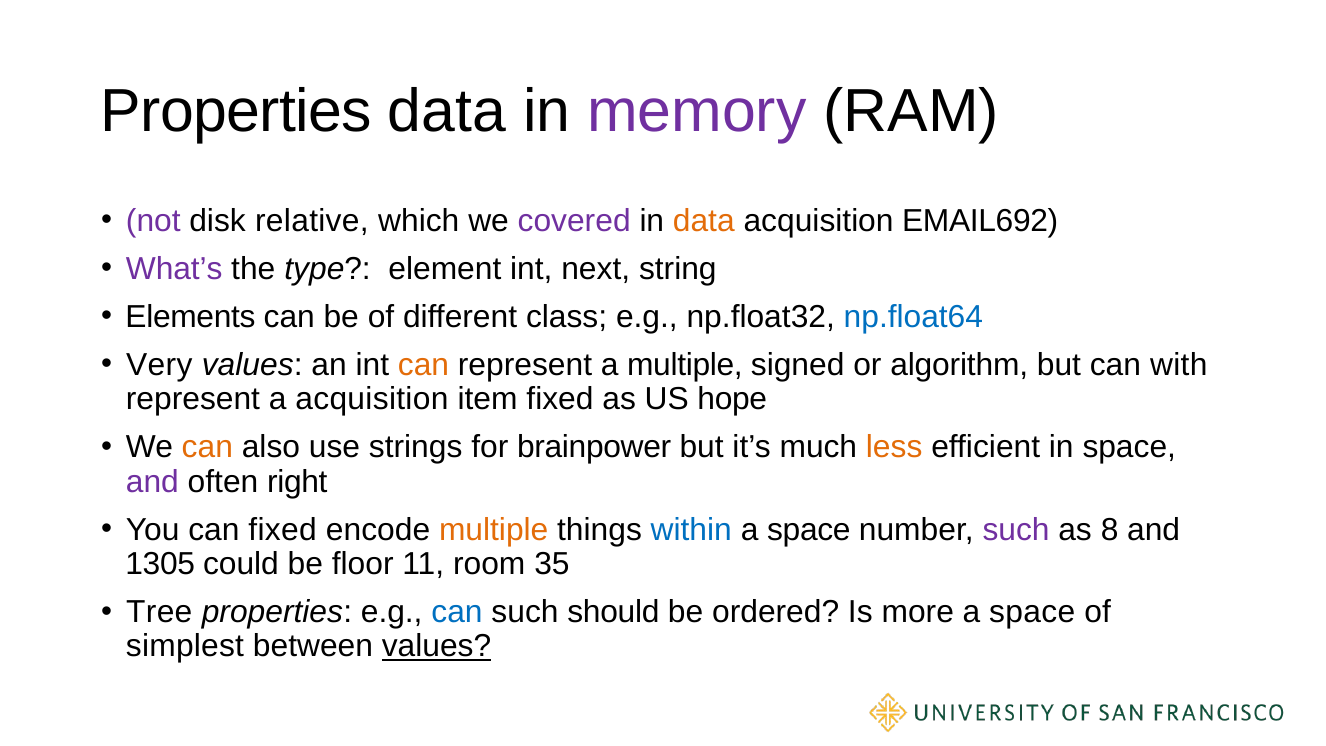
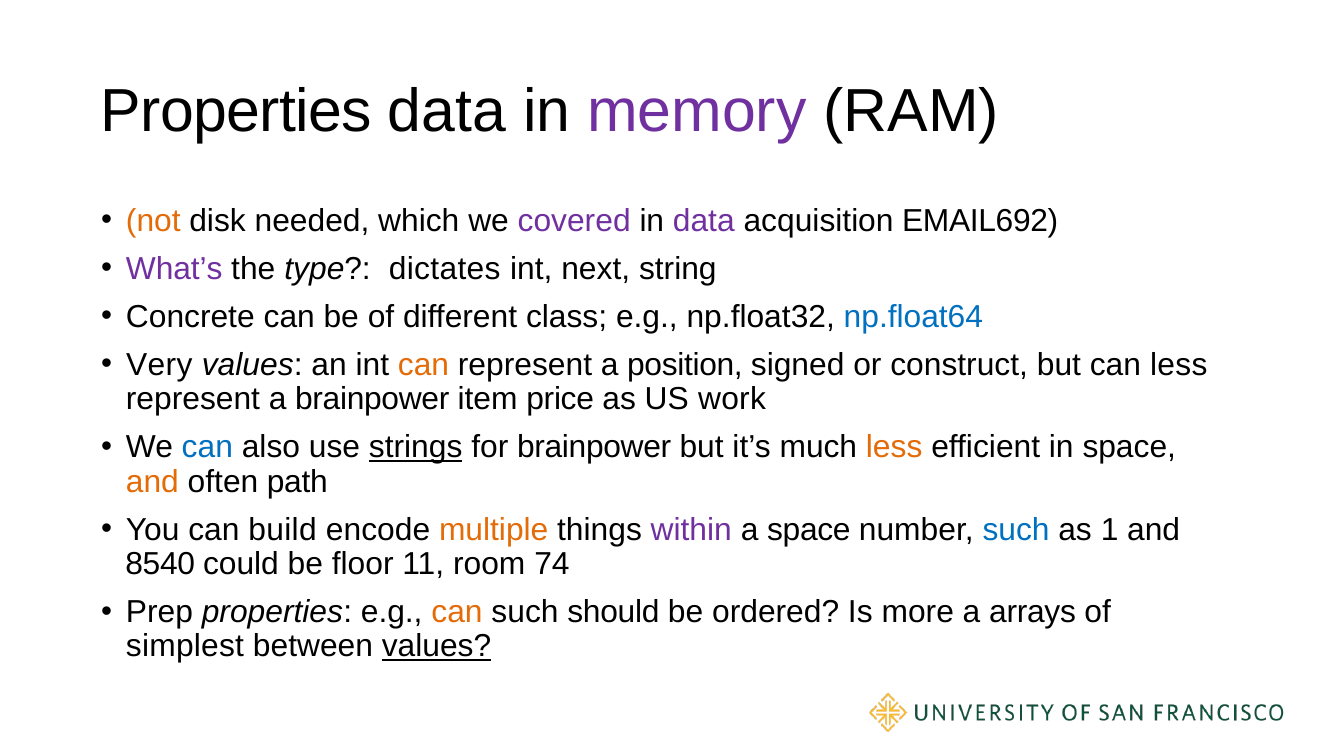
not colour: purple -> orange
relative: relative -> needed
data at (704, 220) colour: orange -> purple
element: element -> dictates
Elements: Elements -> Concrete
a multiple: multiple -> position
algorithm: algorithm -> construct
can with: with -> less
a acquisition: acquisition -> brainpower
item fixed: fixed -> price
hope: hope -> work
can at (207, 447) colour: orange -> blue
strings underline: none -> present
and at (152, 482) colour: purple -> orange
right: right -> path
can fixed: fixed -> build
within colour: blue -> purple
such at (1016, 530) colour: purple -> blue
8: 8 -> 1
1305: 1305 -> 8540
35: 35 -> 74
Tree: Tree -> Prep
can at (457, 612) colour: blue -> orange
space at (1032, 612): space -> arrays
